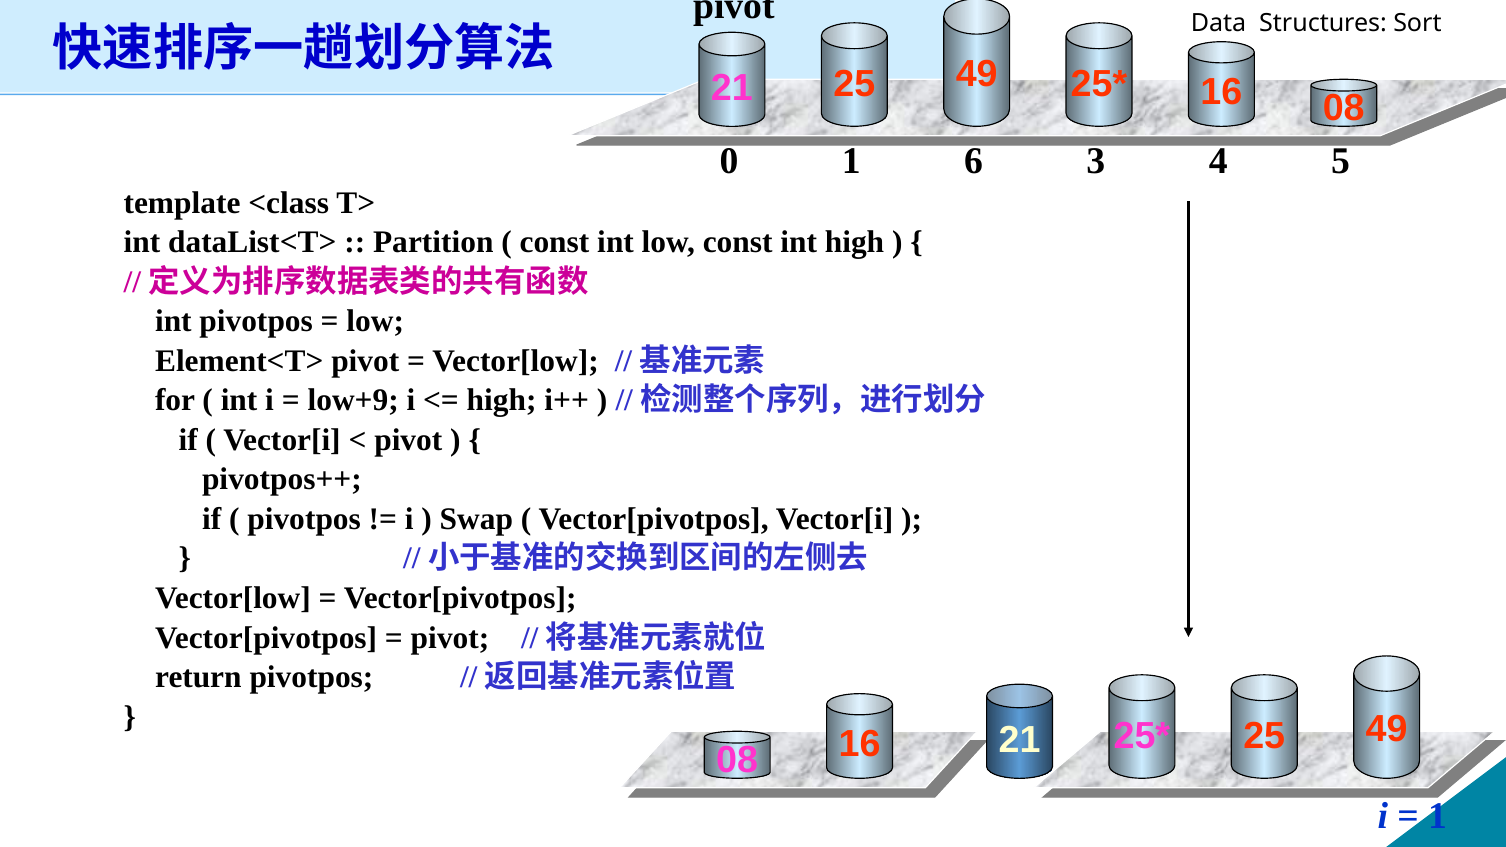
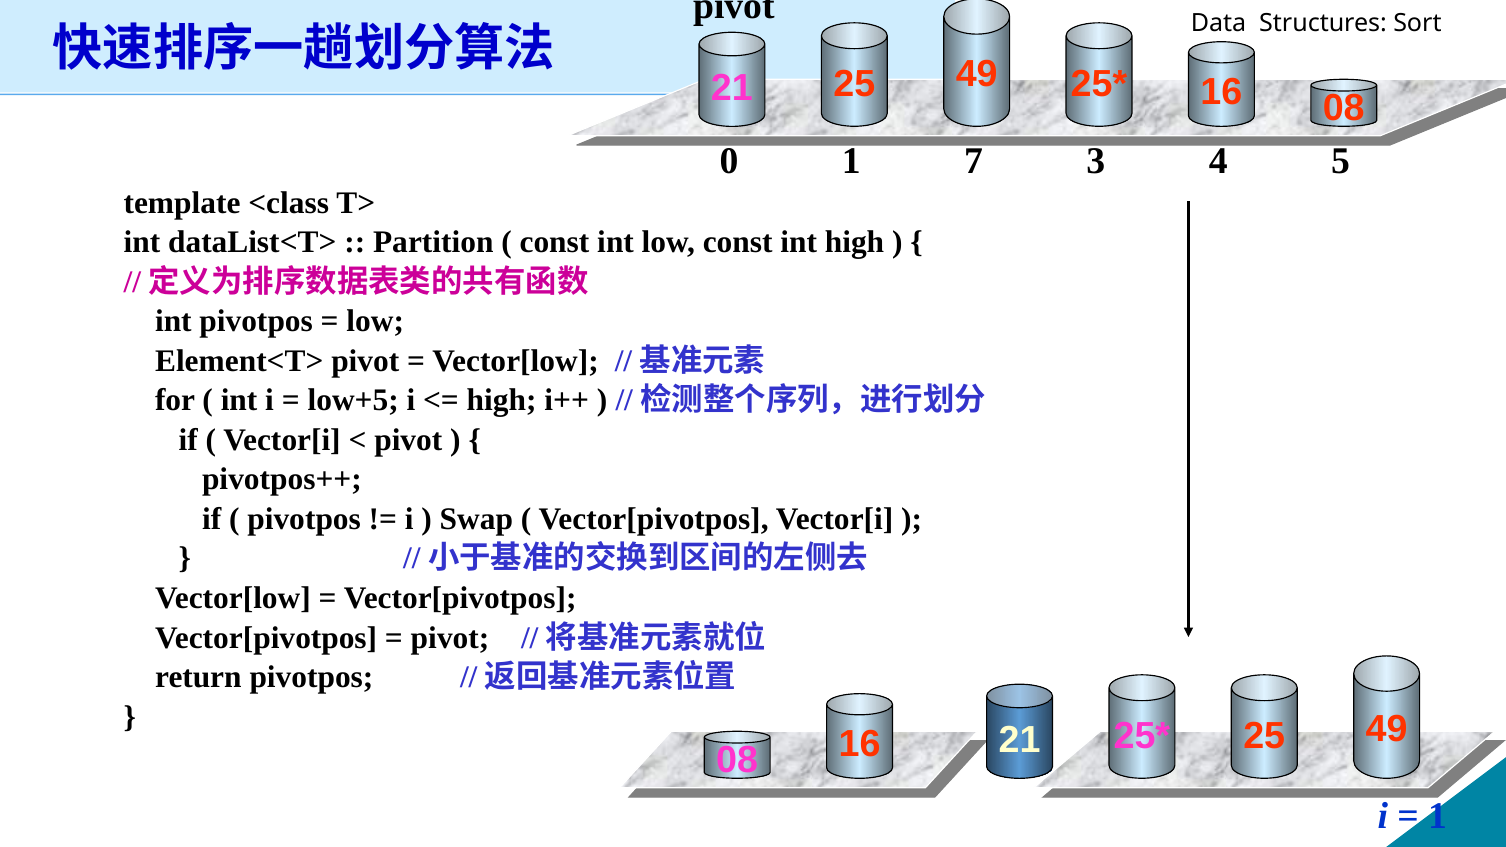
6: 6 -> 7
low+9: low+9 -> low+5
